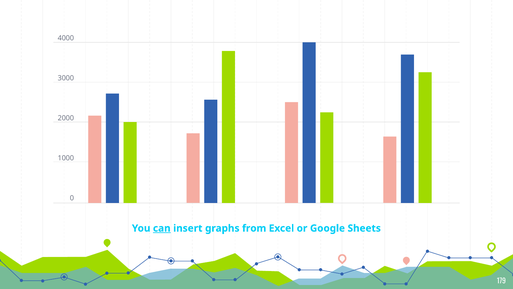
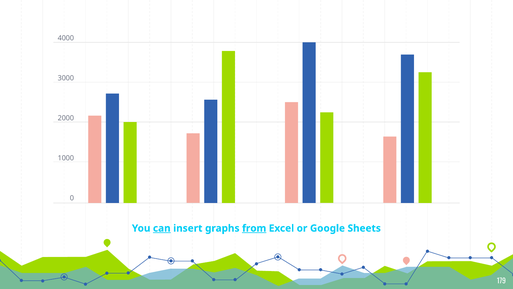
from underline: none -> present
